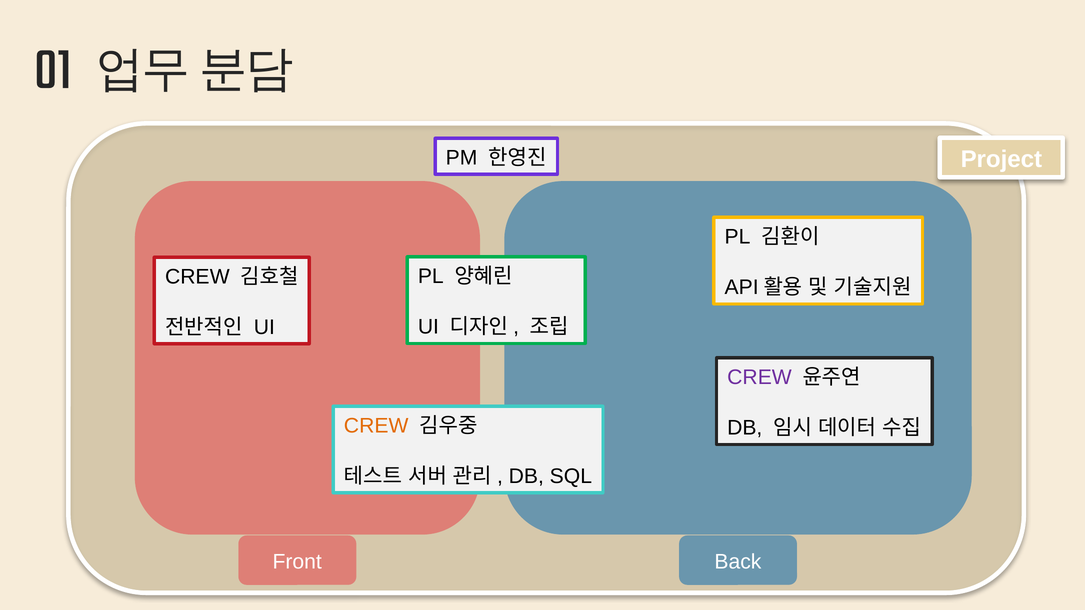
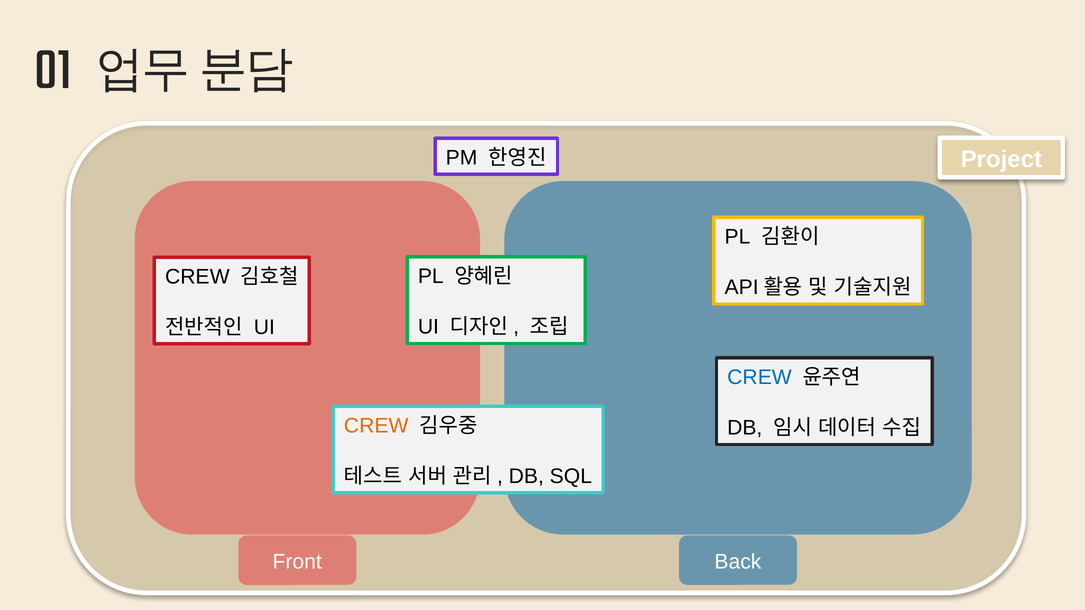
CREW at (759, 378) colour: purple -> blue
